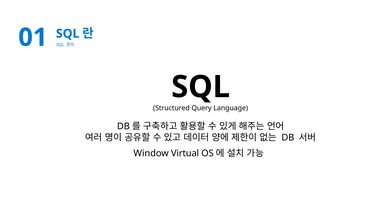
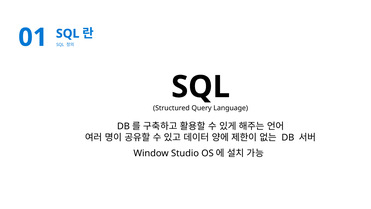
Virtual: Virtual -> Studio
